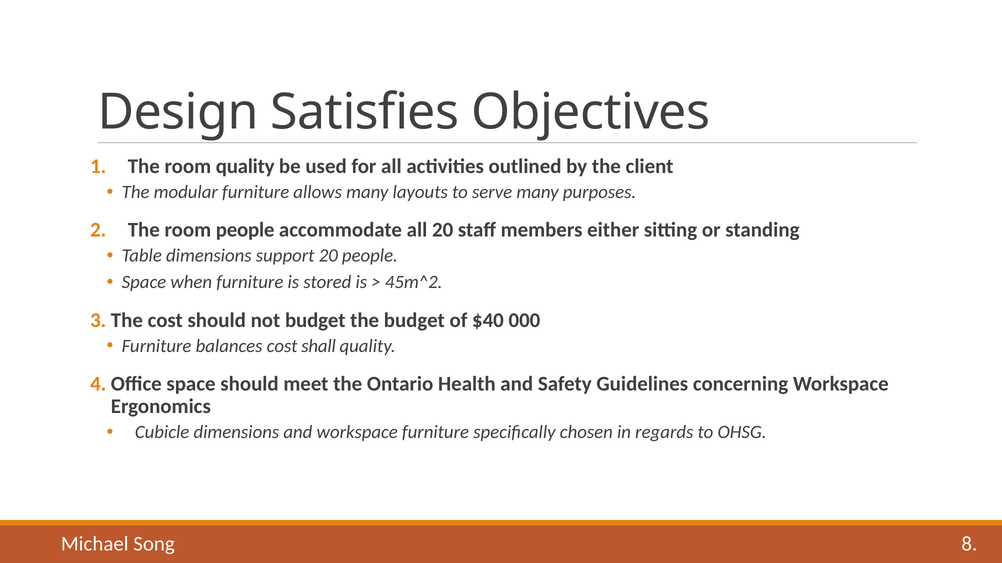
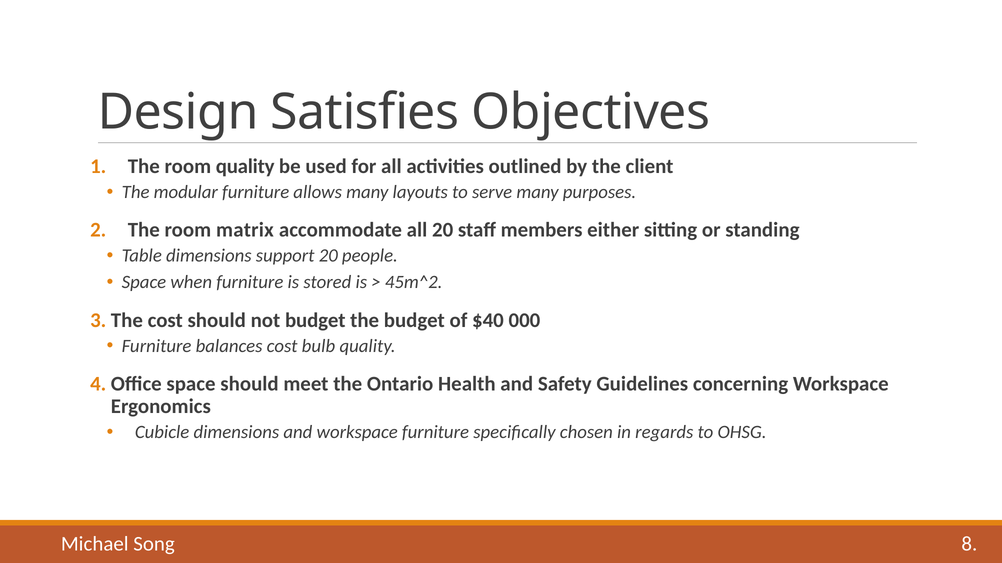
room people: people -> matrix
shall: shall -> bulb
